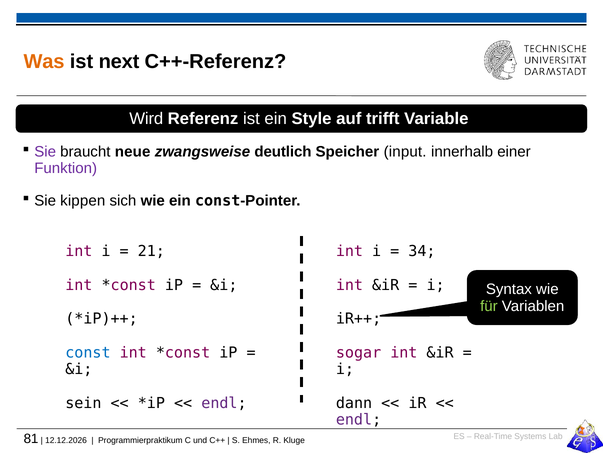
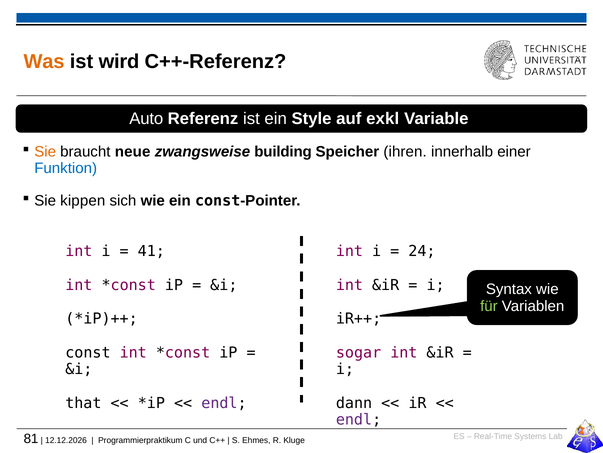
next: next -> wird
Wird: Wird -> Auto
trifft: trifft -> exkl
Sie at (45, 152) colour: purple -> orange
deutlich: deutlich -> building
input: input -> ihren
Funktion colour: purple -> blue
21: 21 -> 41
34: 34 -> 24
const colour: blue -> black
sein: sein -> that
